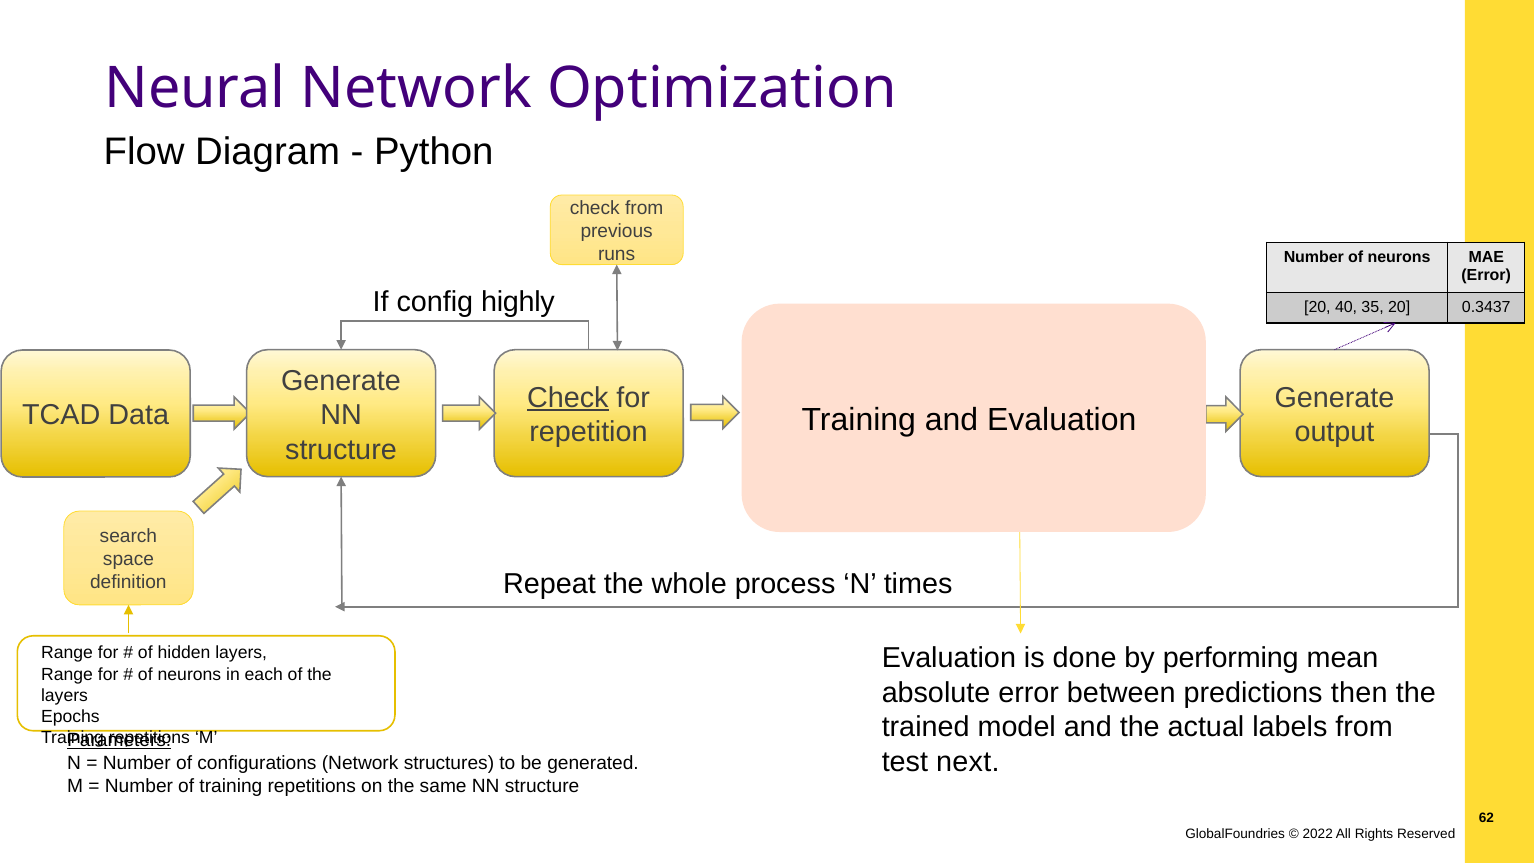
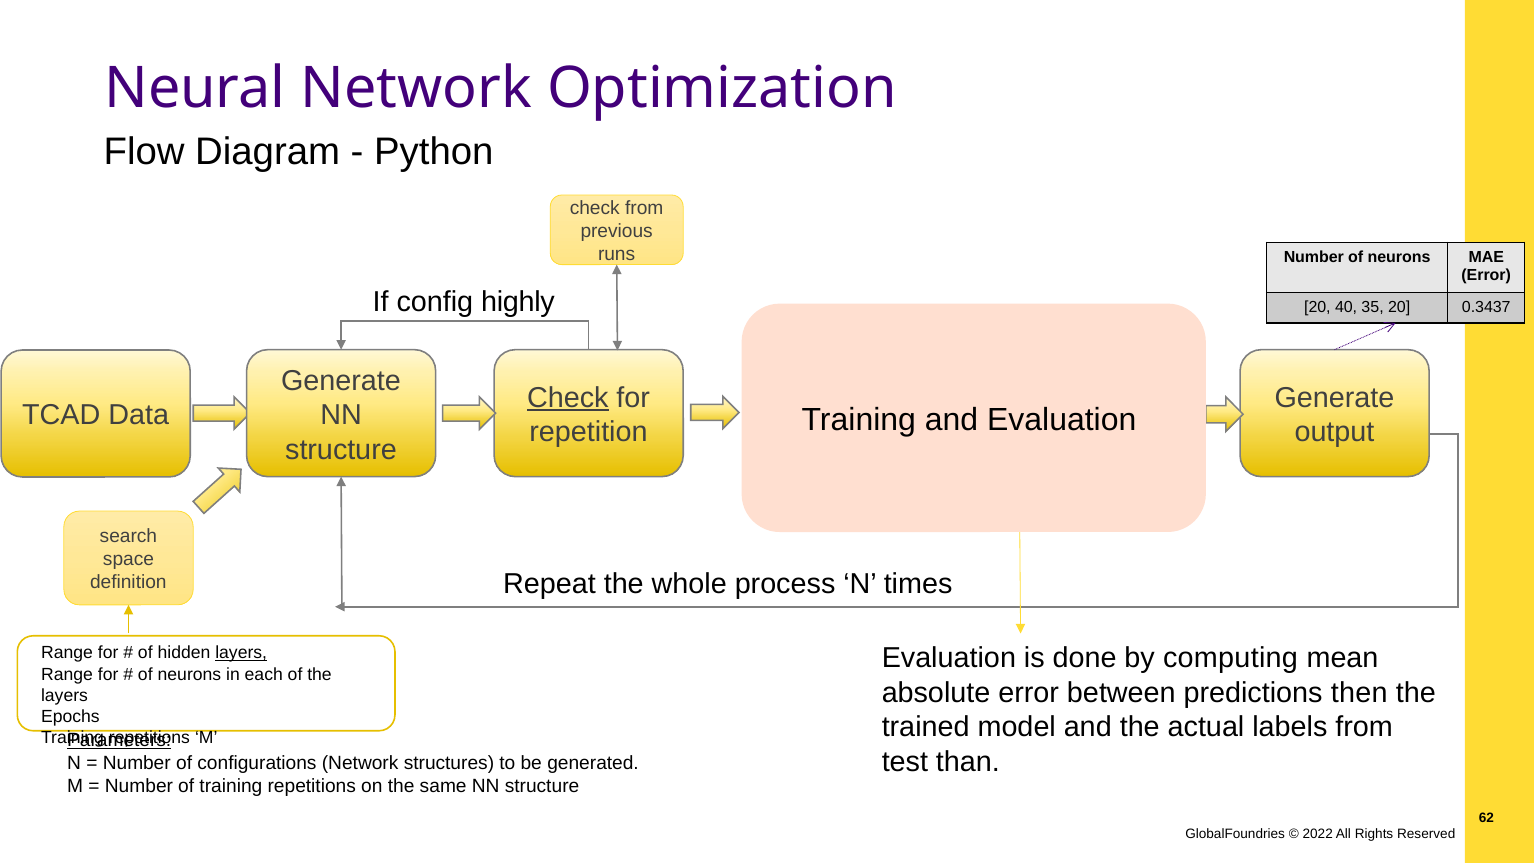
layers at (241, 653) underline: none -> present
performing: performing -> computing
next: next -> than
